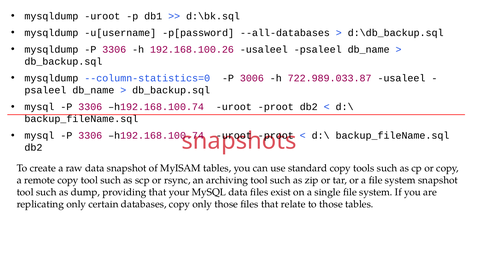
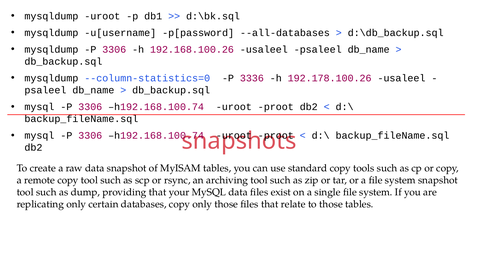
3006: 3006 -> 3336
722.989.033.87: 722.989.033.87 -> 192.178.100.26
